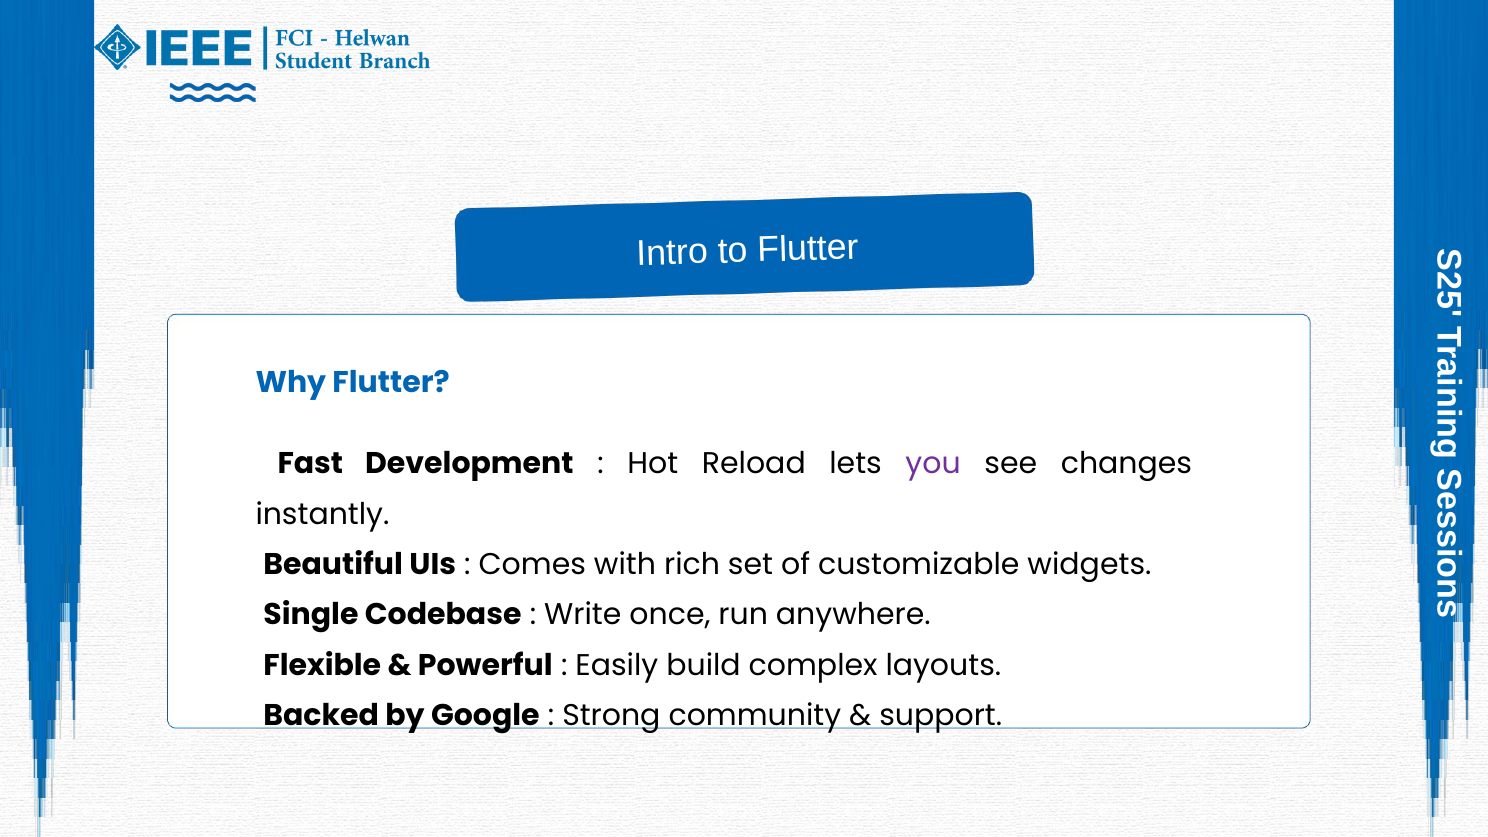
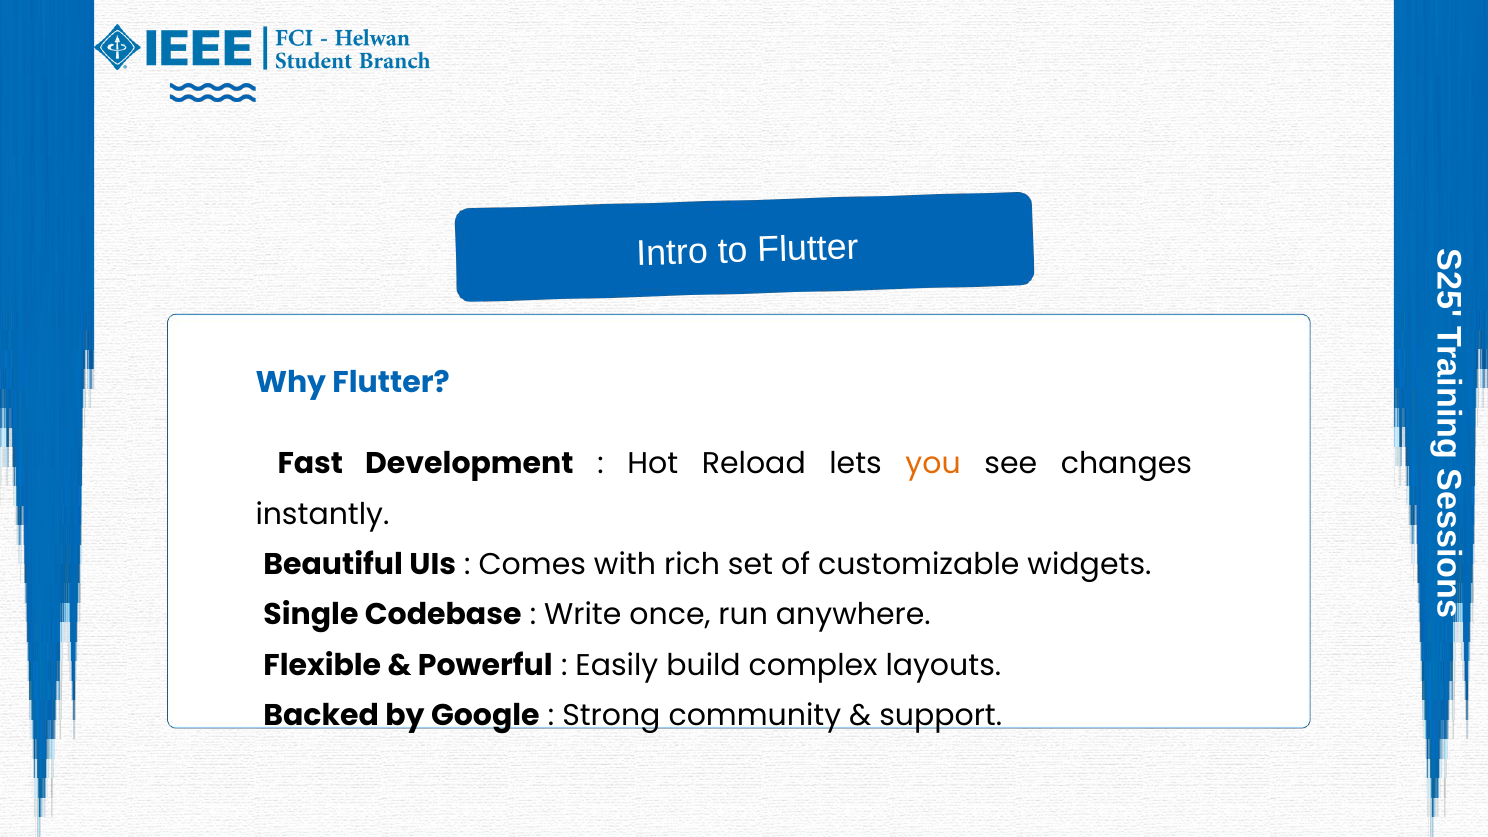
you colour: purple -> orange
